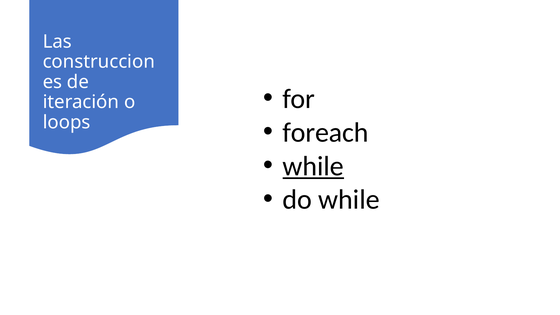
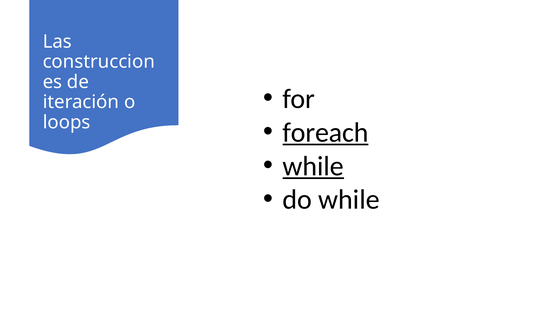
foreach underline: none -> present
